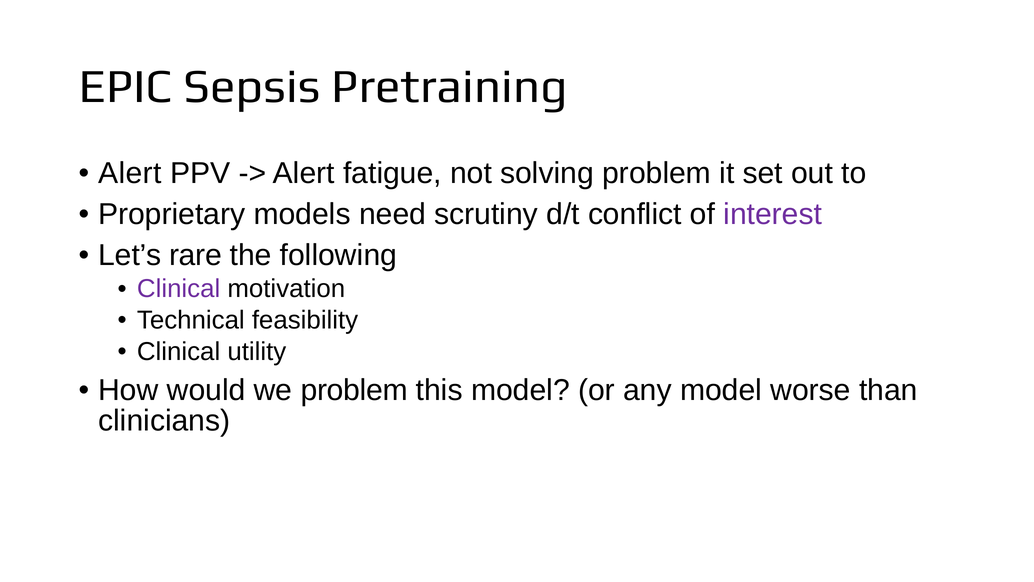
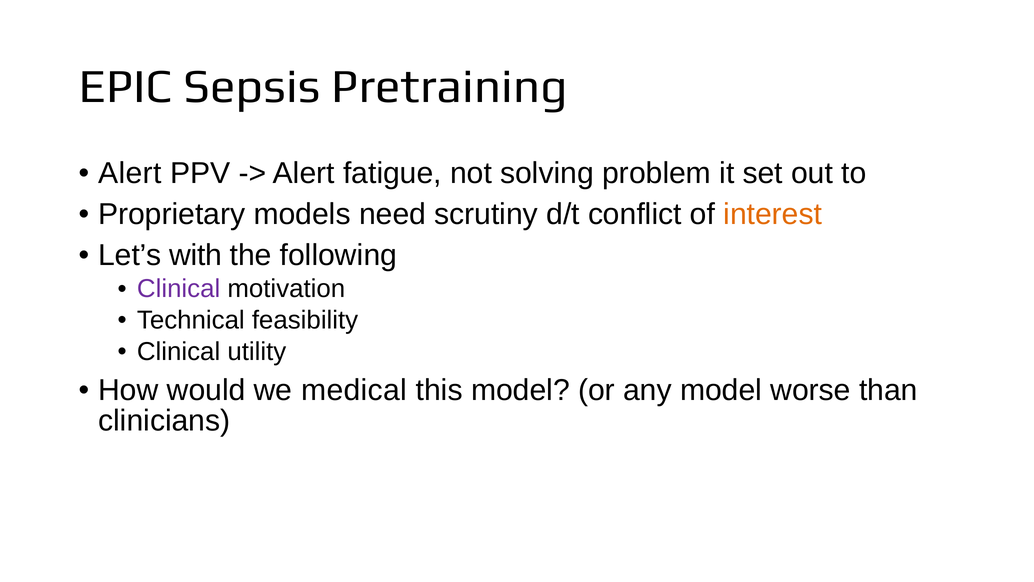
interest colour: purple -> orange
rare: rare -> with
we problem: problem -> medical
